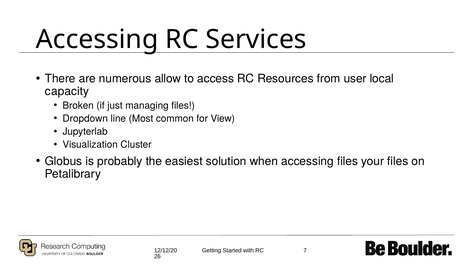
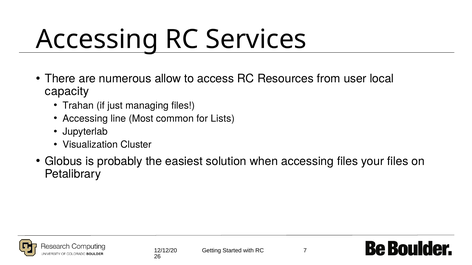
Broken: Broken -> Trahan
Dropdown at (85, 119): Dropdown -> Accessing
View: View -> Lists
